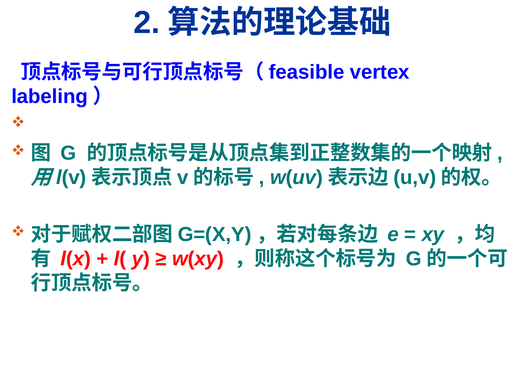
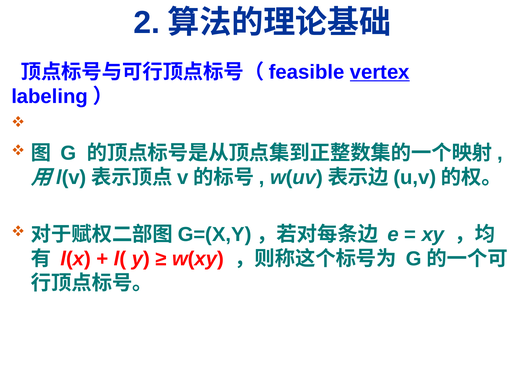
vertex underline: none -> present
